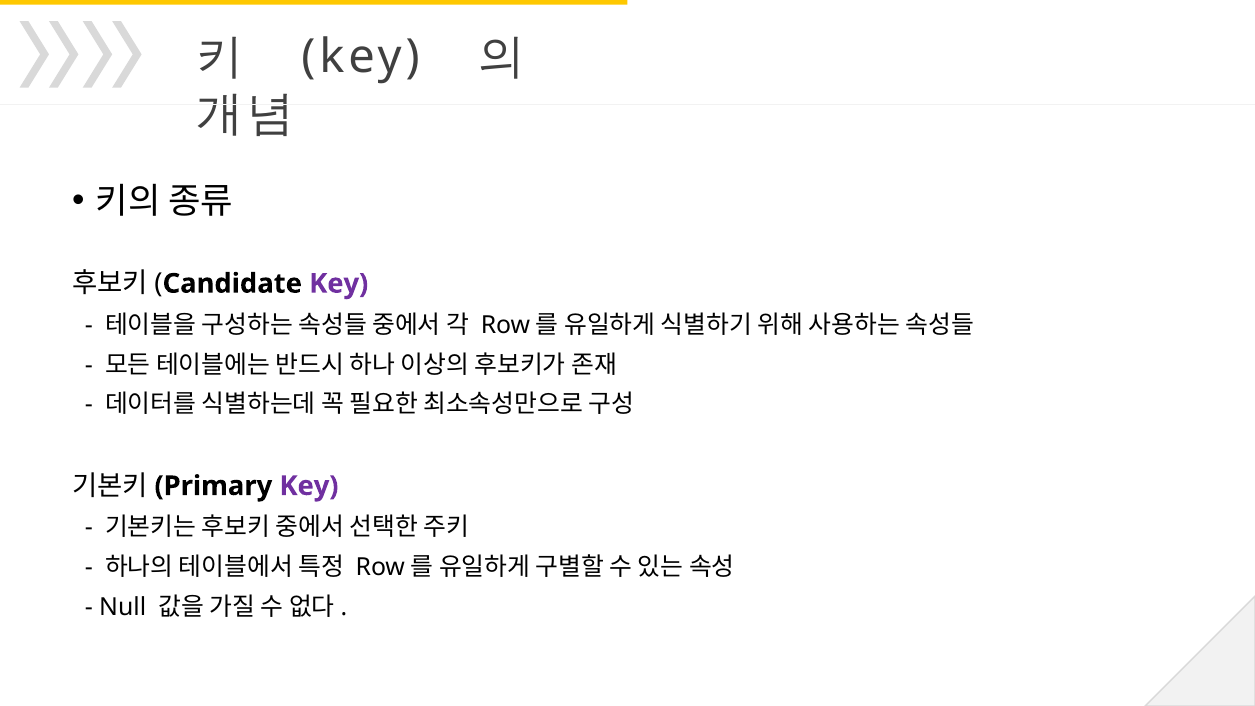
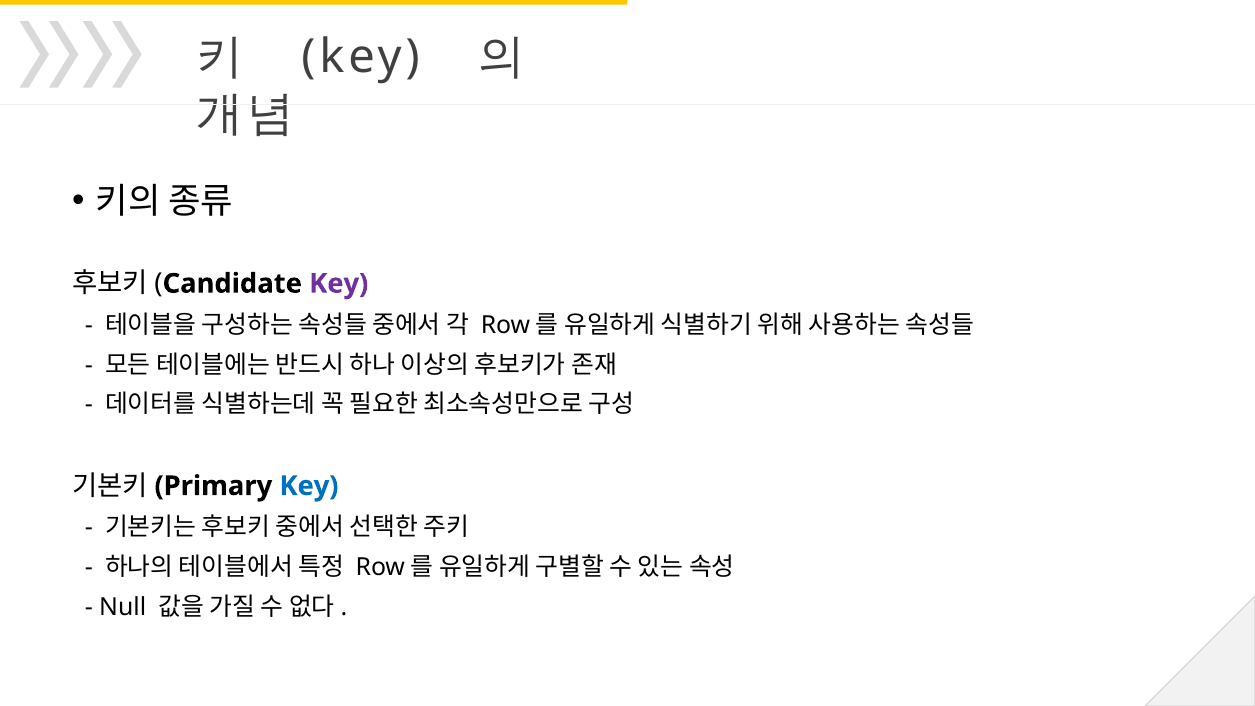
Key at (309, 486) colour: purple -> blue
